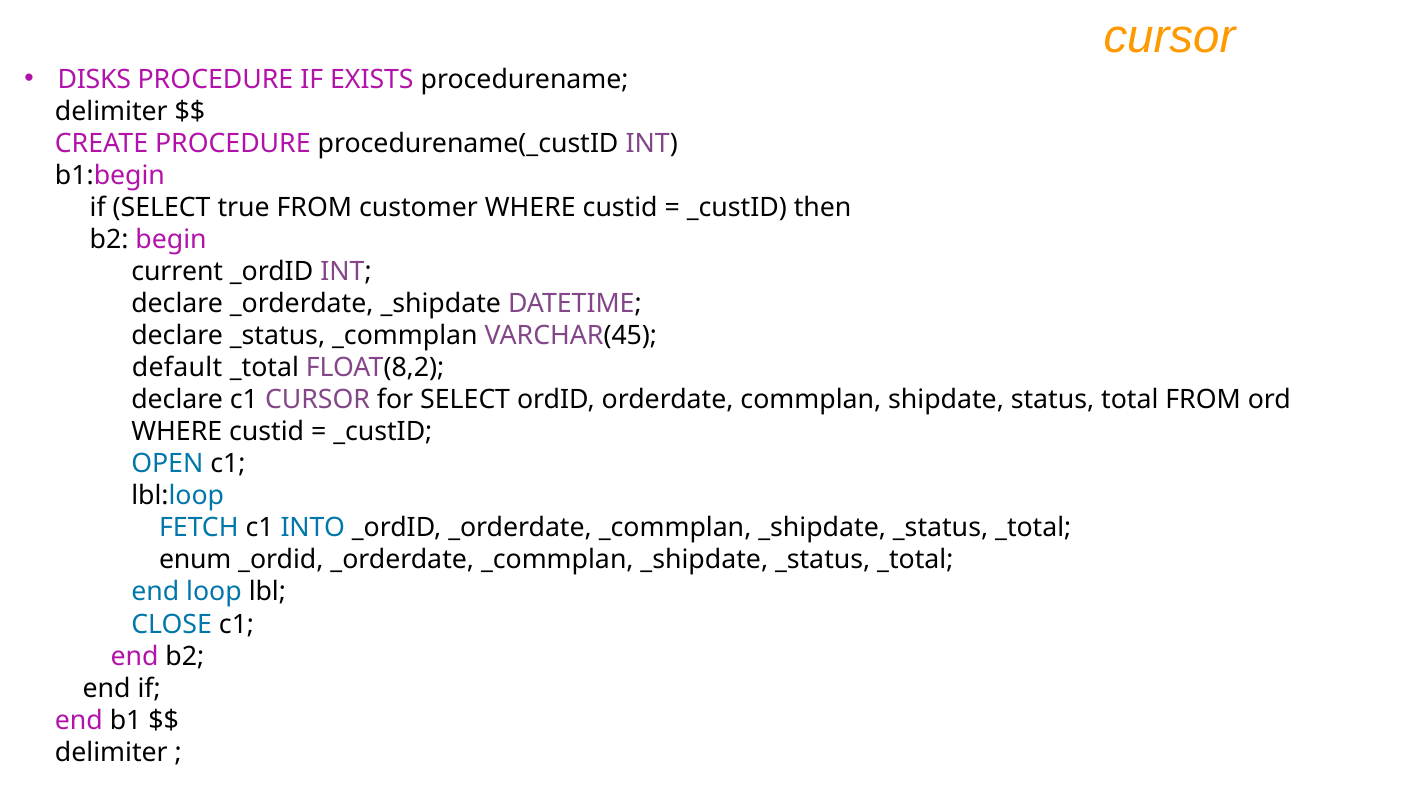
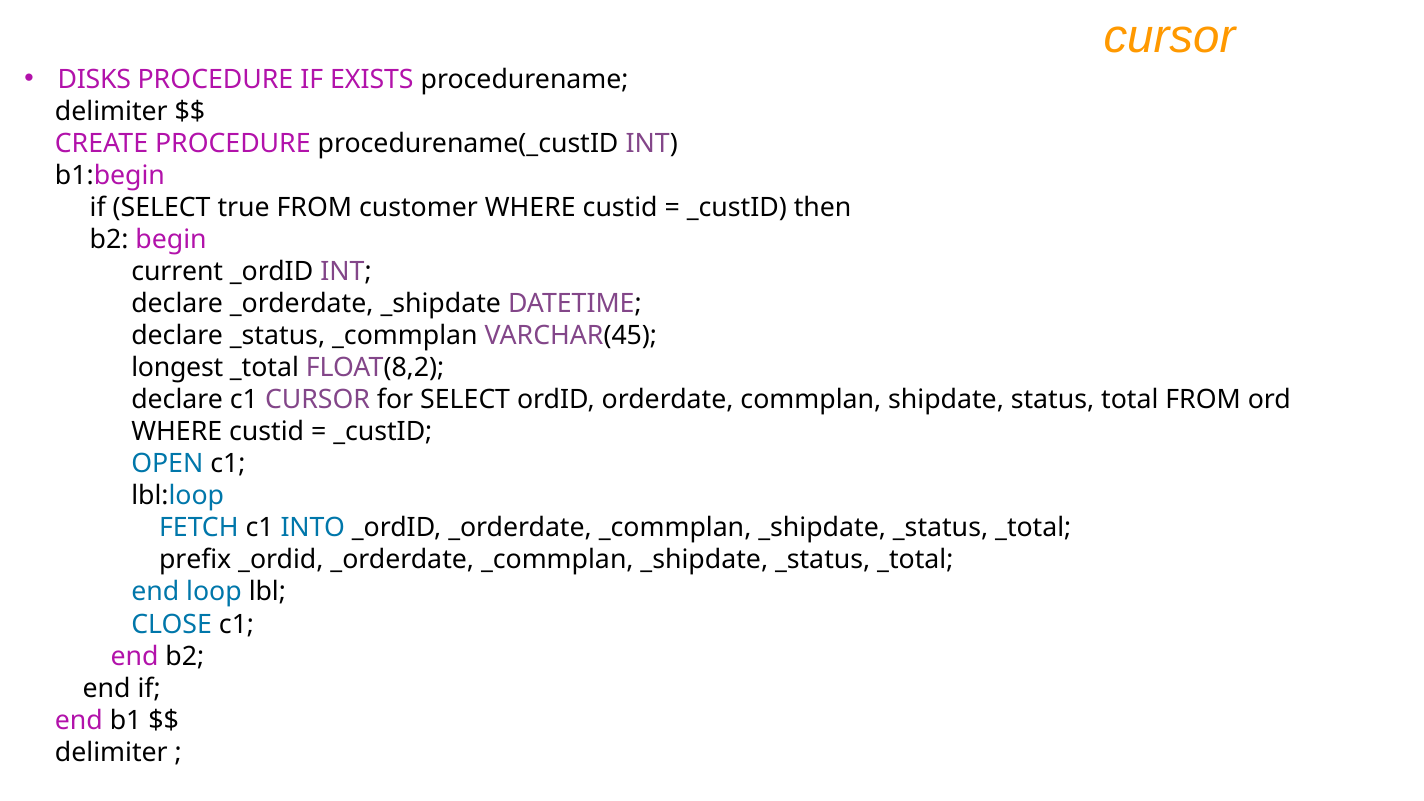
default: default -> longest
enum: enum -> prefix
